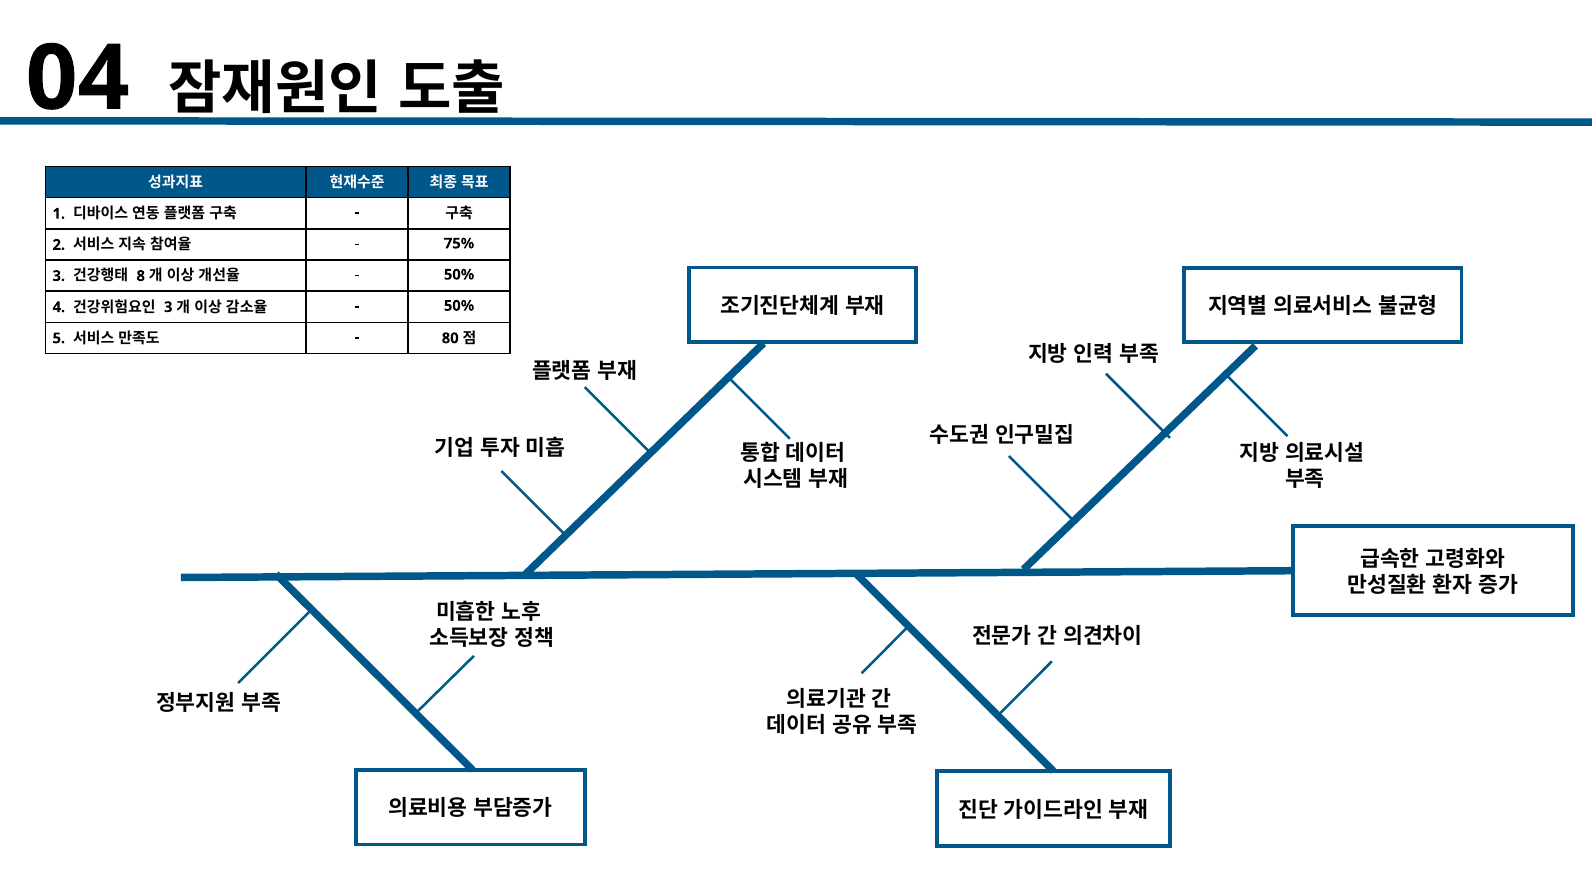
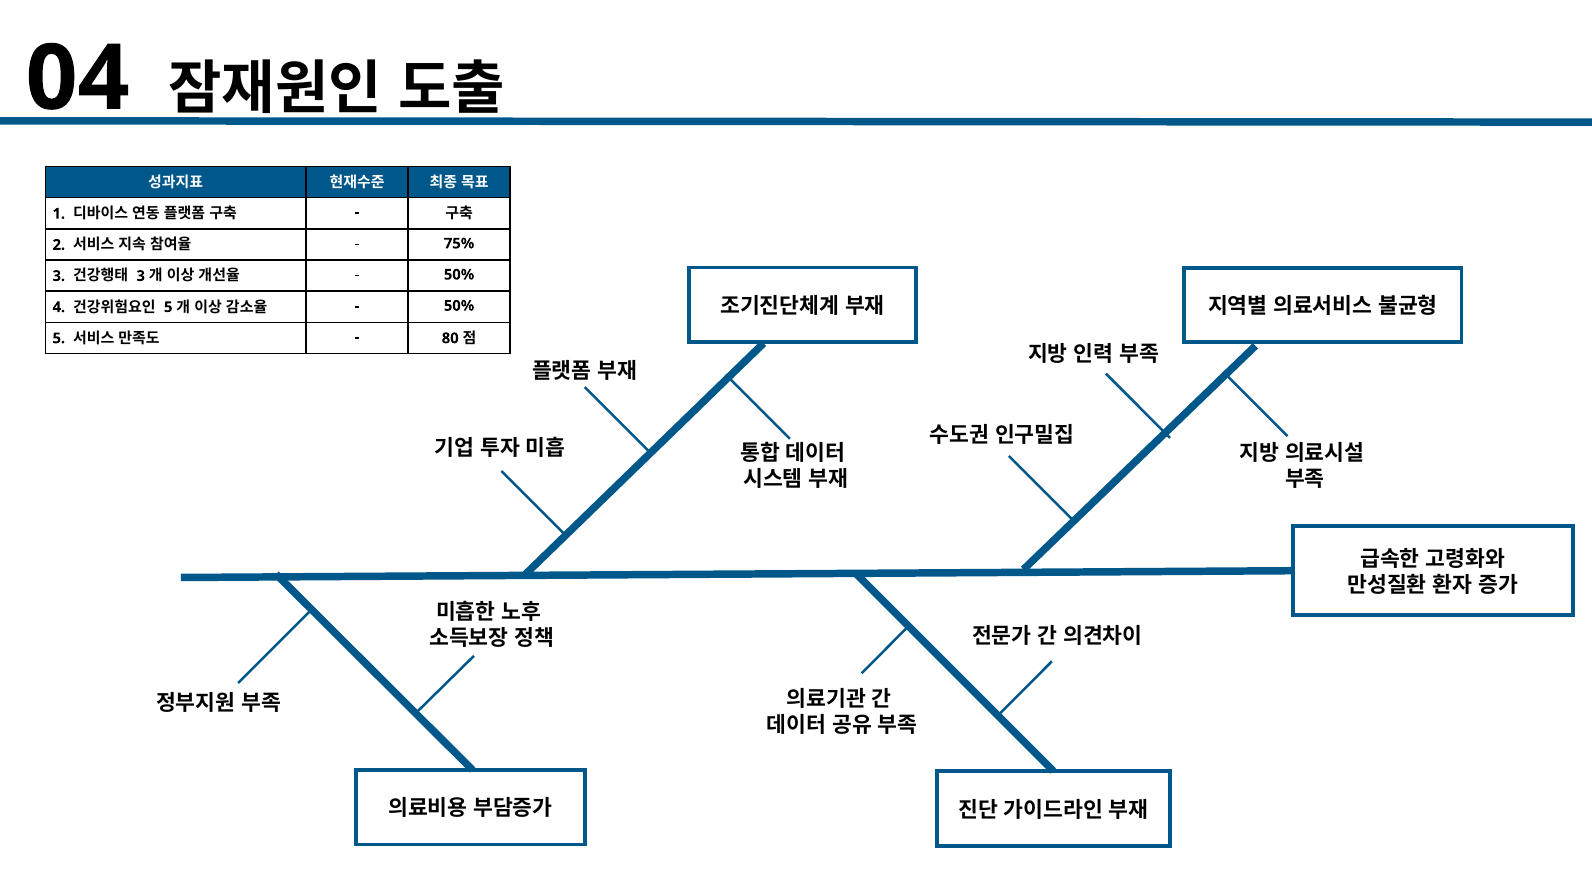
8 at (141, 276): 8 -> 3
3 at (168, 307): 3 -> 5
